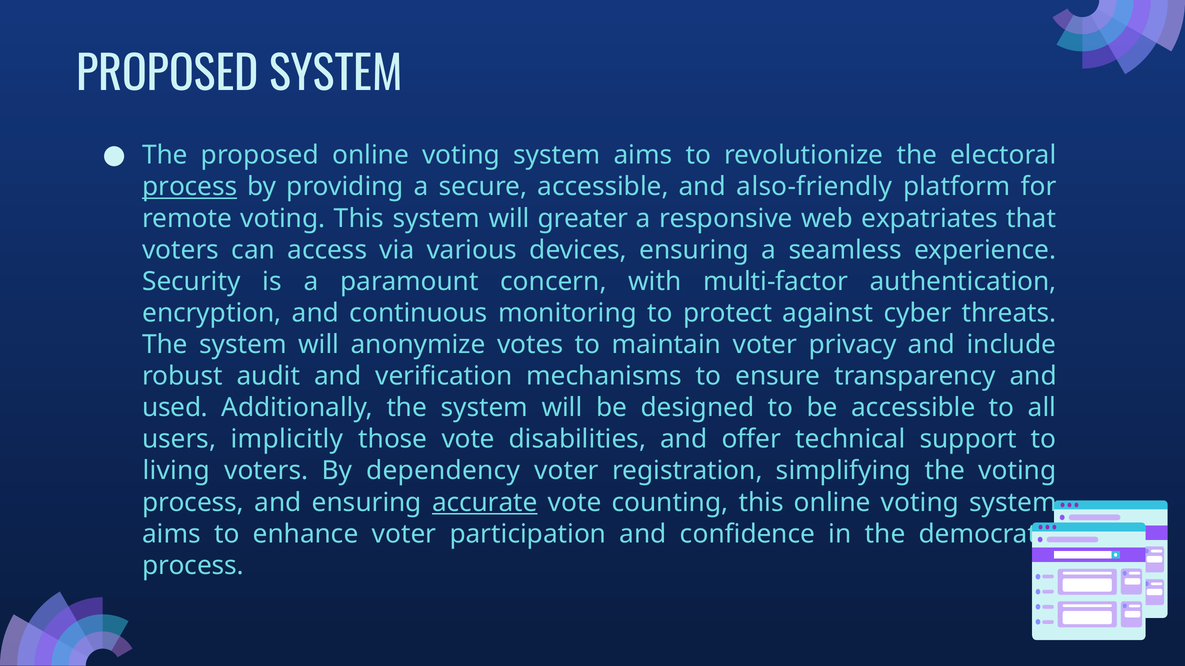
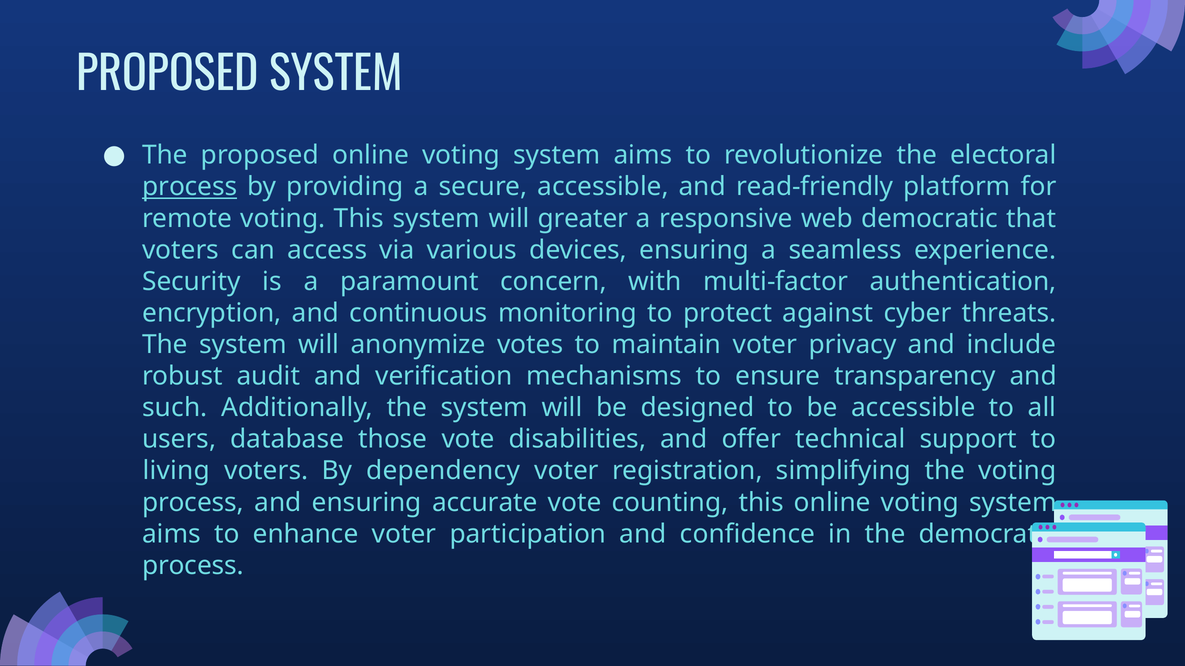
also-friendly: also-friendly -> read-friendly
web expatriates: expatriates -> democratic
used: used -> such
implicitly: implicitly -> database
accurate underline: present -> none
